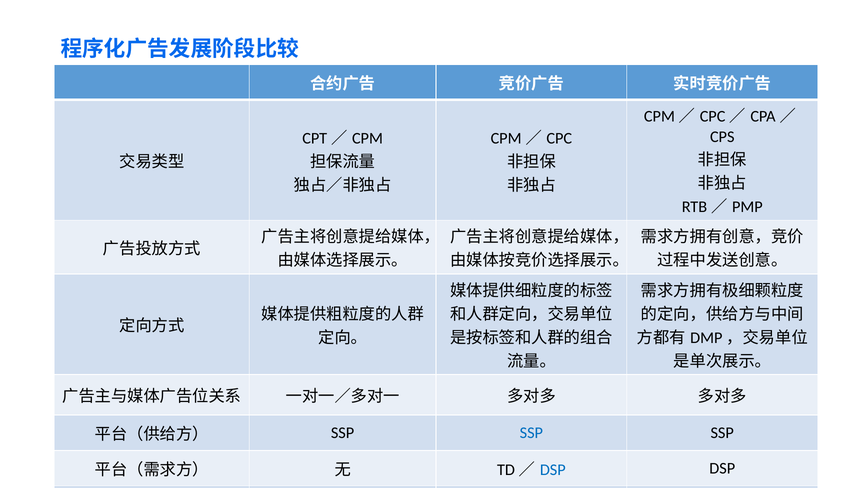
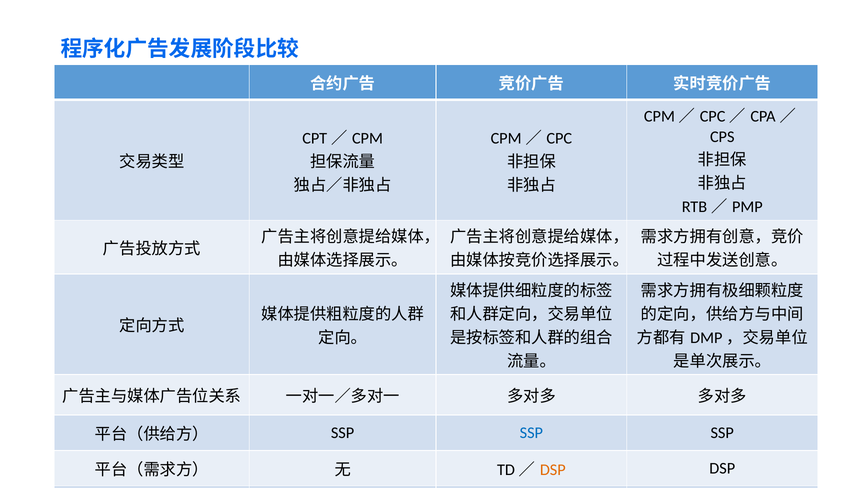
DSP at (553, 470) colour: blue -> orange
